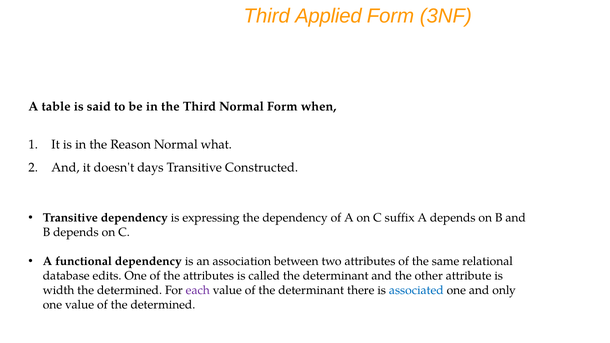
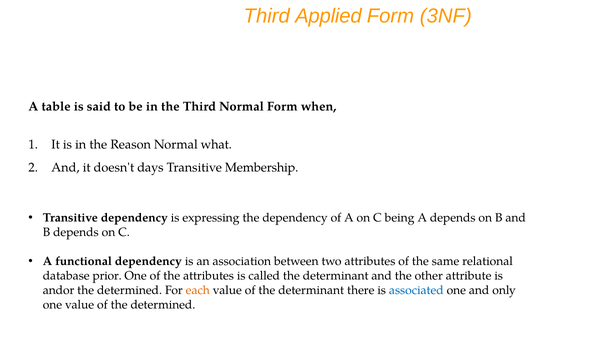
Constructed: Constructed -> Membership
suffix: suffix -> being
edits: edits -> prior
width: width -> andor
each colour: purple -> orange
